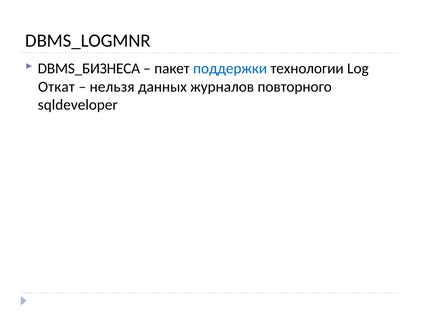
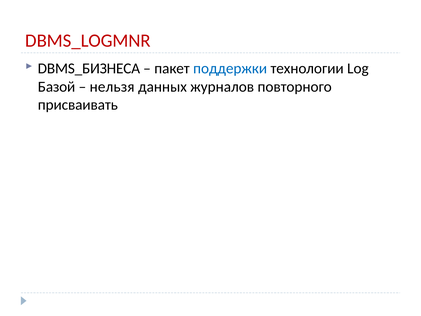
DBMS_LOGMNR colour: black -> red
Откат: Откат -> Базой
sqldeveloper: sqldeveloper -> присваивать
